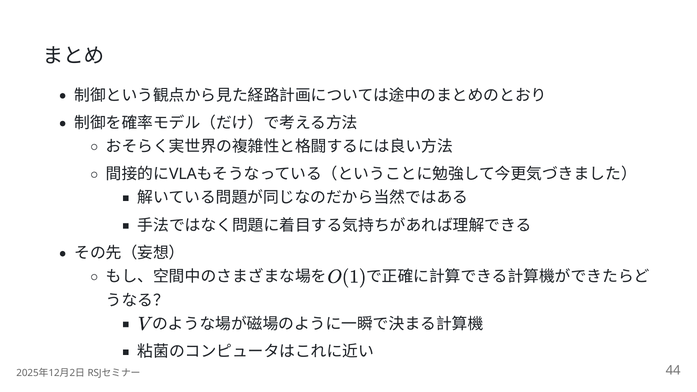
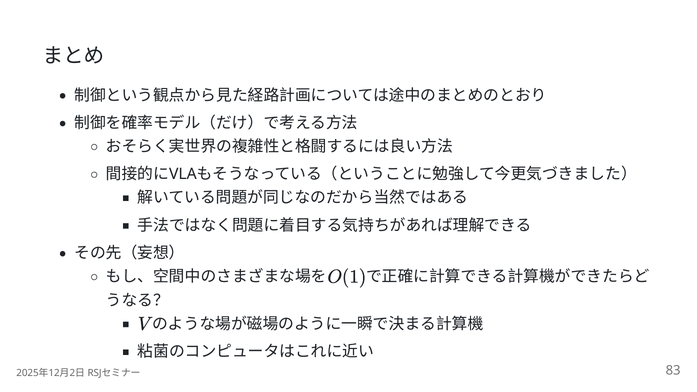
44: 44 -> 83
